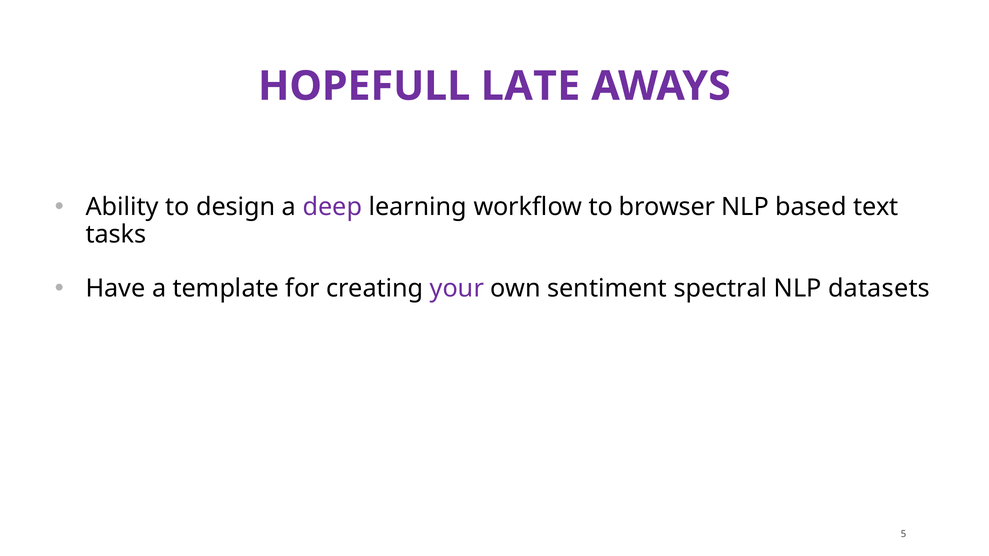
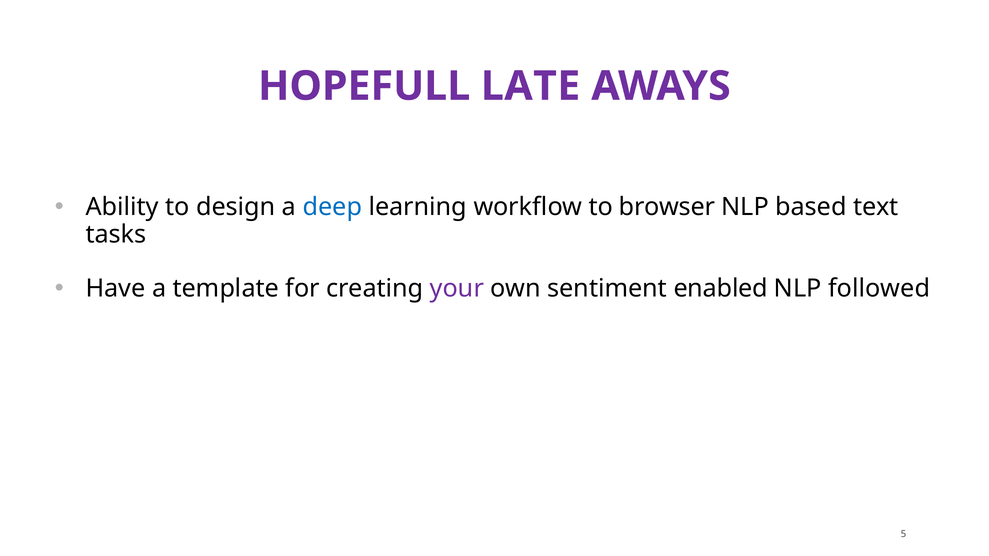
deep colour: purple -> blue
spectral: spectral -> enabled
datasets: datasets -> followed
